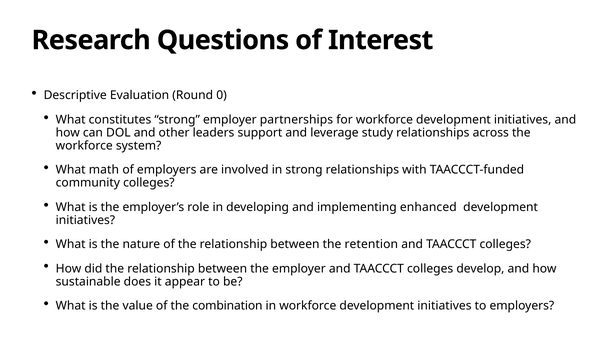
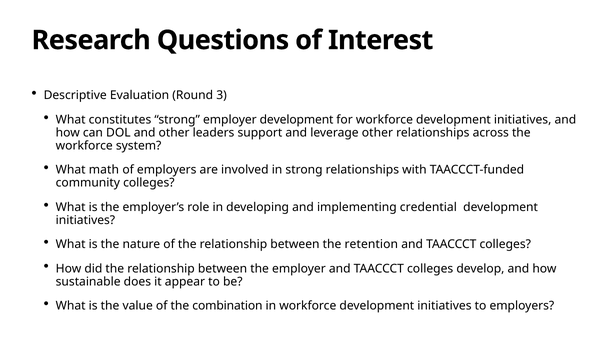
0: 0 -> 3
employer partnerships: partnerships -> development
leverage study: study -> other
enhanced: enhanced -> credential
